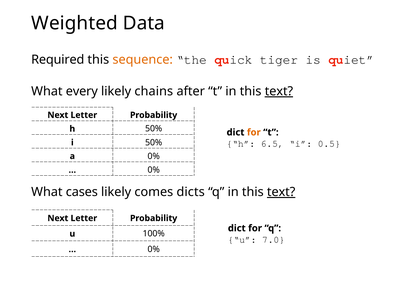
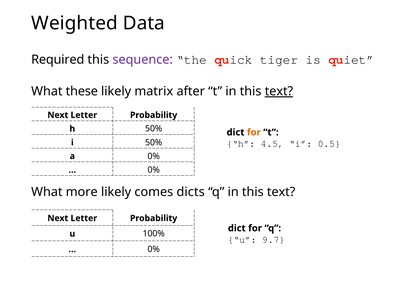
sequence colour: orange -> purple
every: every -> these
chains: chains -> matrix
6.5: 6.5 -> 4.5
cases: cases -> more
text at (281, 192) underline: present -> none
7.0: 7.0 -> 9.7
